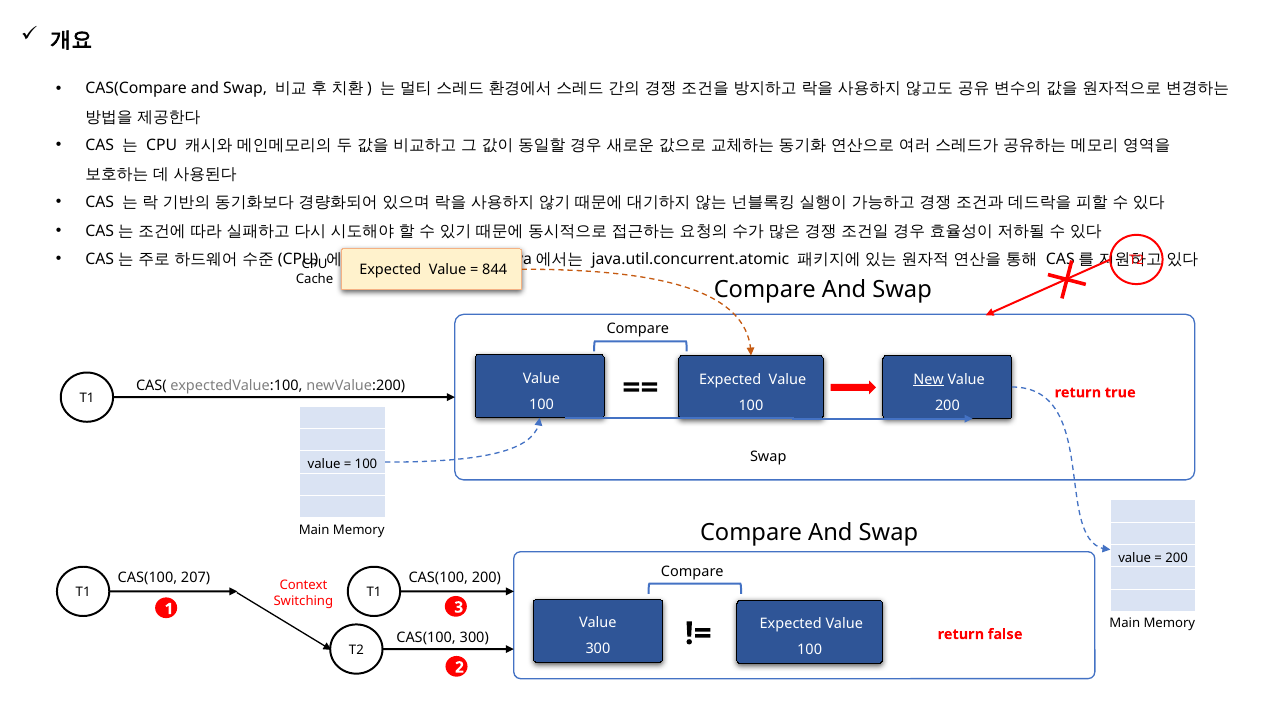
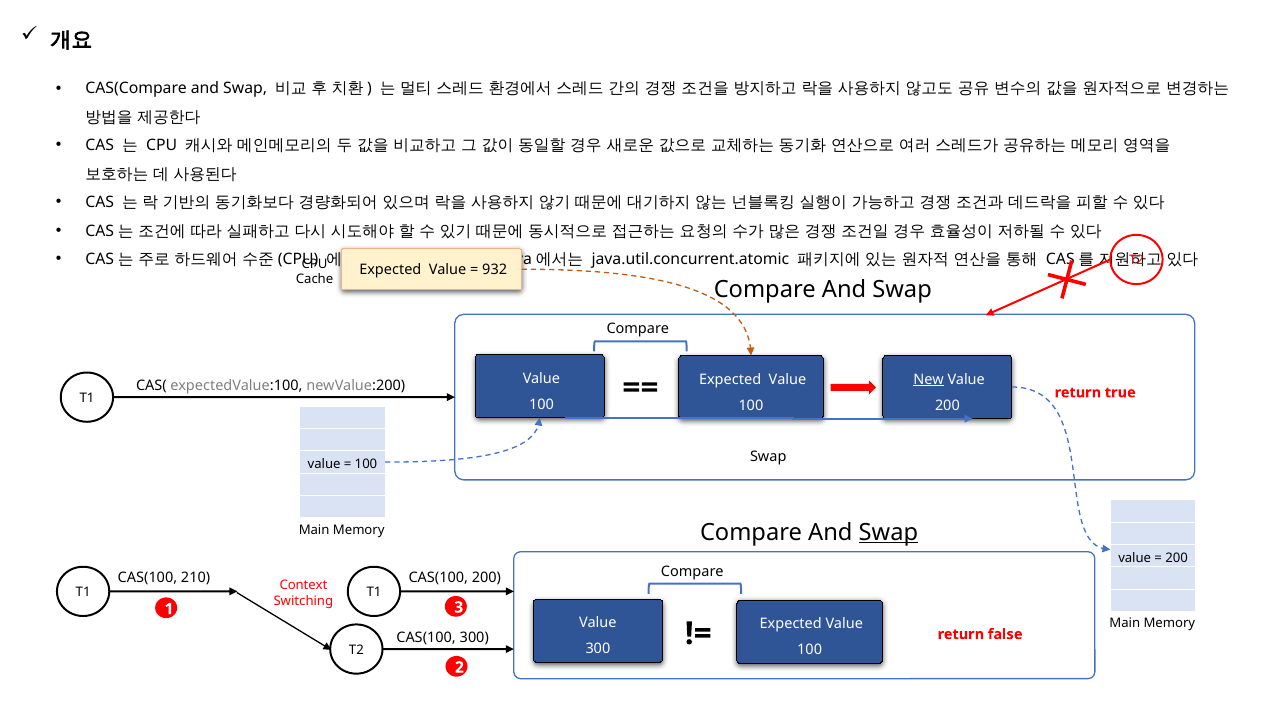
844: 844 -> 932
Swap at (888, 532) underline: none -> present
207: 207 -> 210
